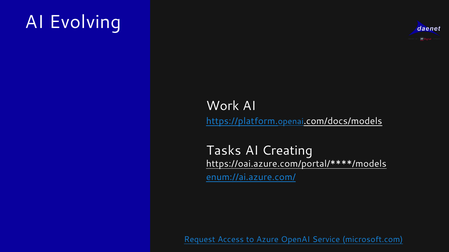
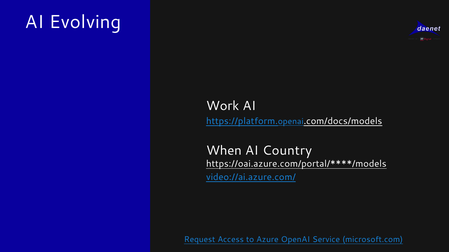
Tasks: Tasks -> When
Creating: Creating -> Country
enum://ai.azure.com/: enum://ai.azure.com/ -> video://ai.azure.com/
